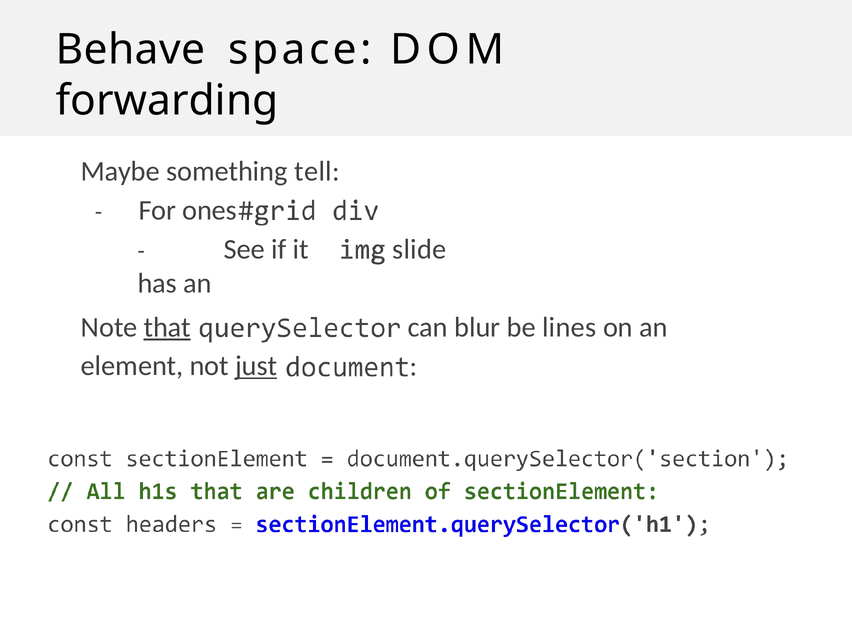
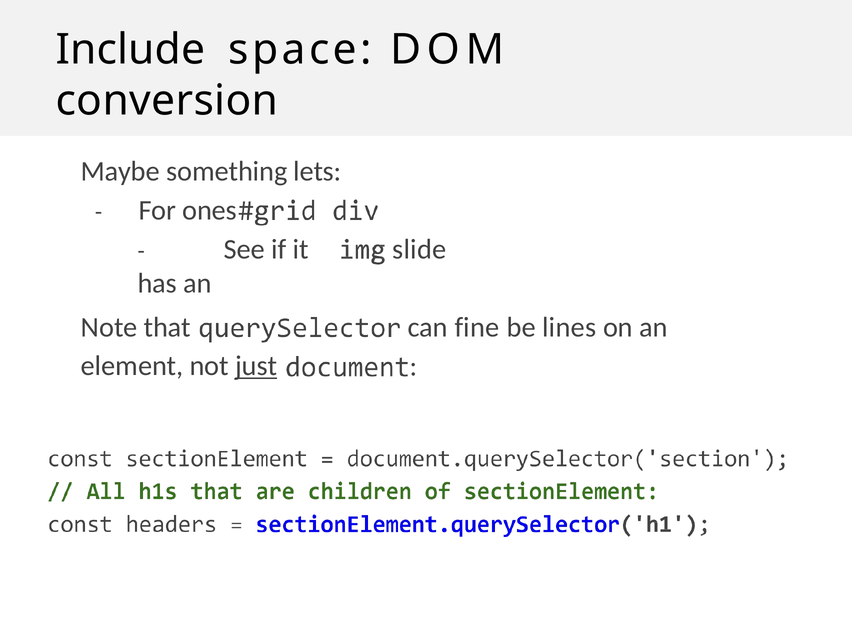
Behave: Behave -> Include
forwarding: forwarding -> conversion
tell: tell -> lets
that underline: present -> none
blur: blur -> fine
